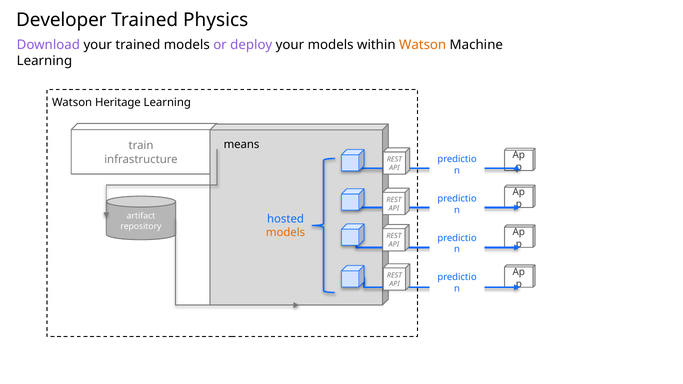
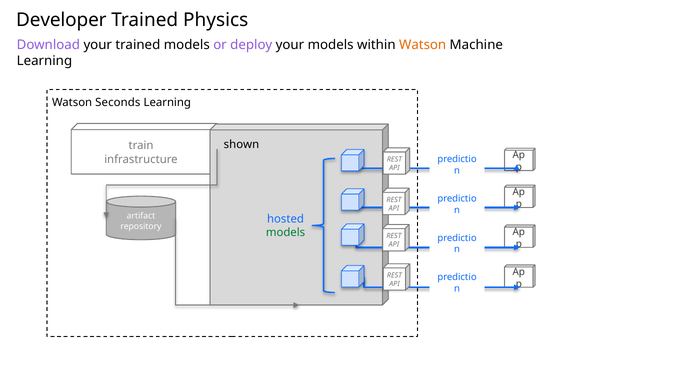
Heritage: Heritage -> Seconds
means: means -> shown
models at (286, 233) colour: orange -> green
